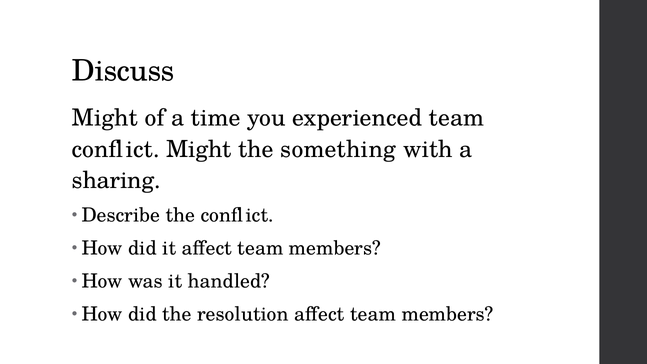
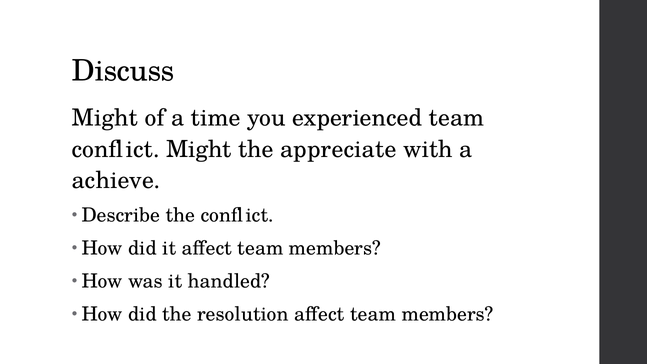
something: something -> appreciate
sharing: sharing -> achieve
